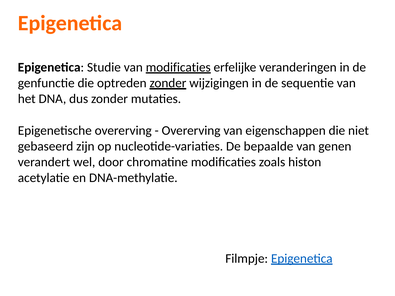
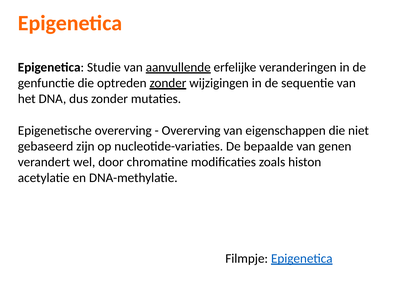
van modificaties: modificaties -> aanvullende
